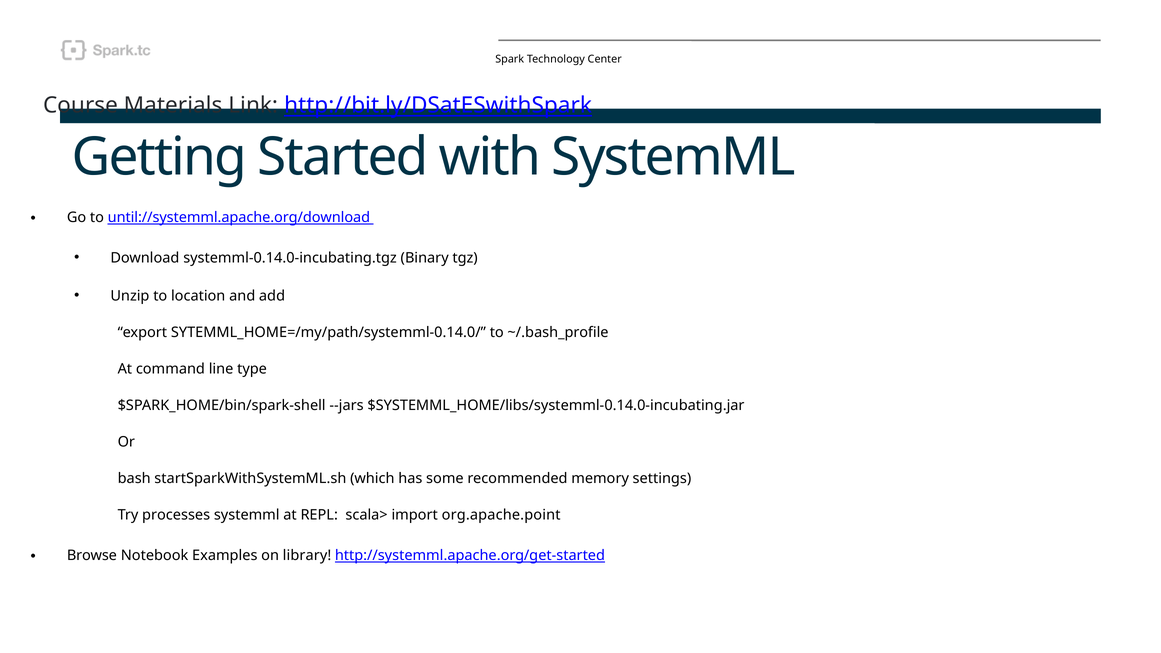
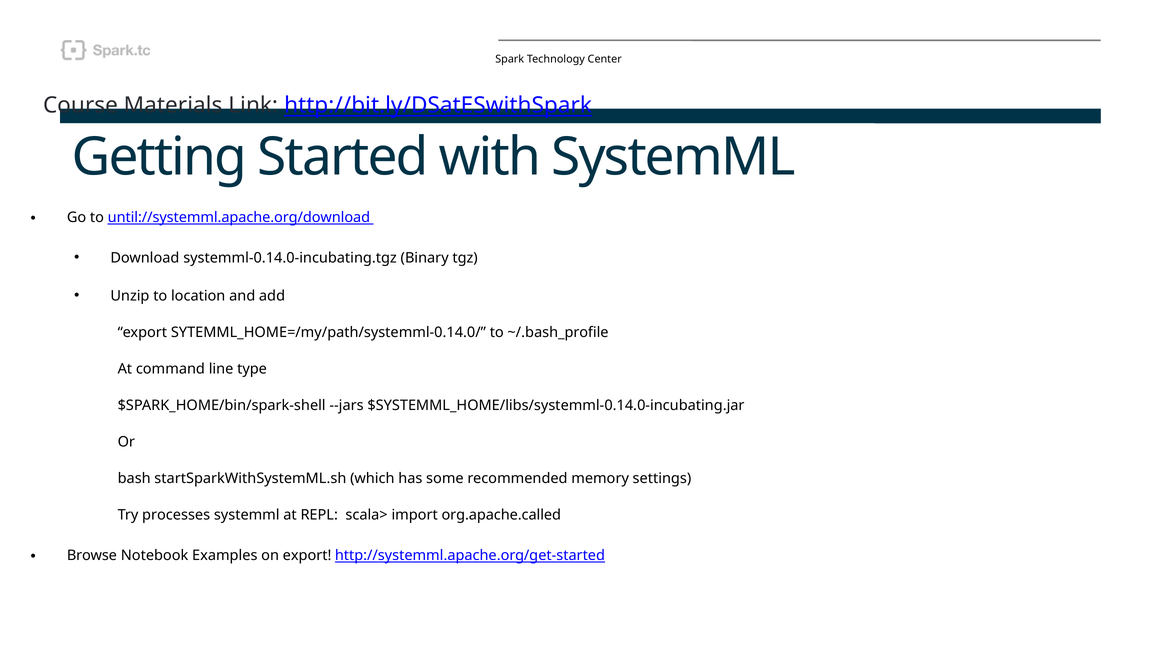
org.apache.point: org.apache.point -> org.apache.called
on library: library -> export
